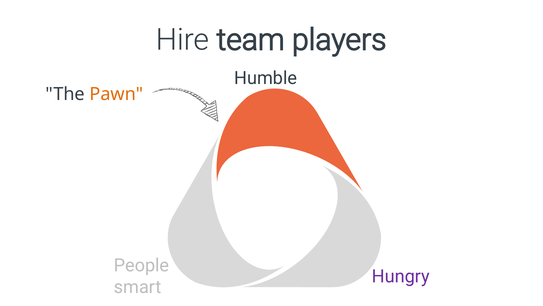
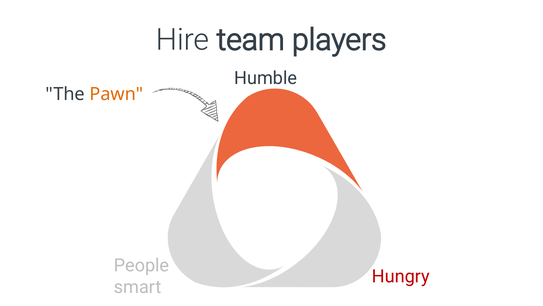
Hungry colour: purple -> red
